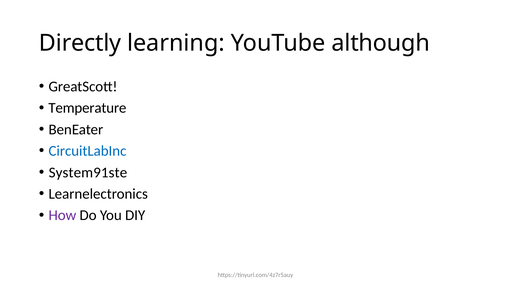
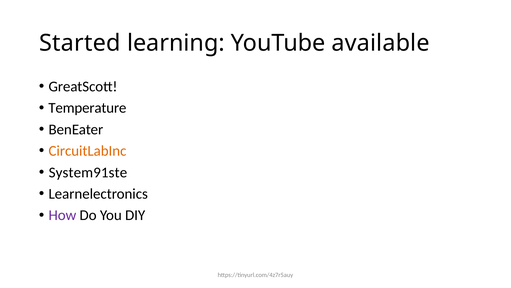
Directly: Directly -> Started
although: although -> available
CircuitLabInc colour: blue -> orange
